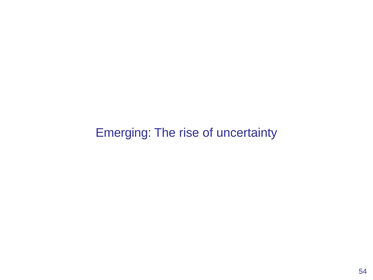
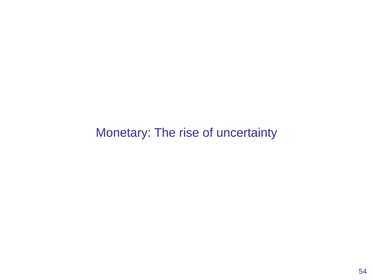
Emerging: Emerging -> Monetary
